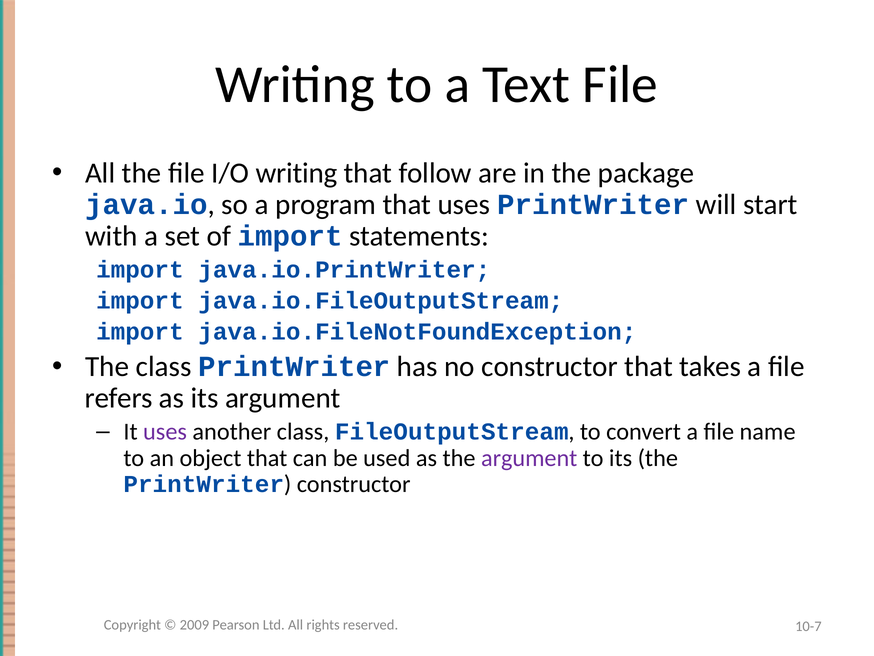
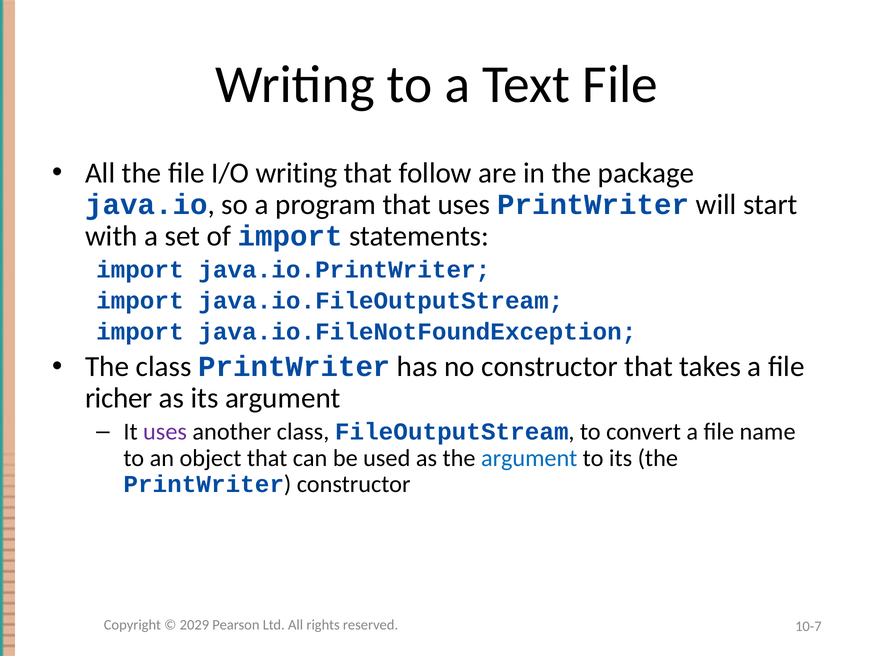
refers: refers -> richer
argument at (529, 458) colour: purple -> blue
2009: 2009 -> 2029
